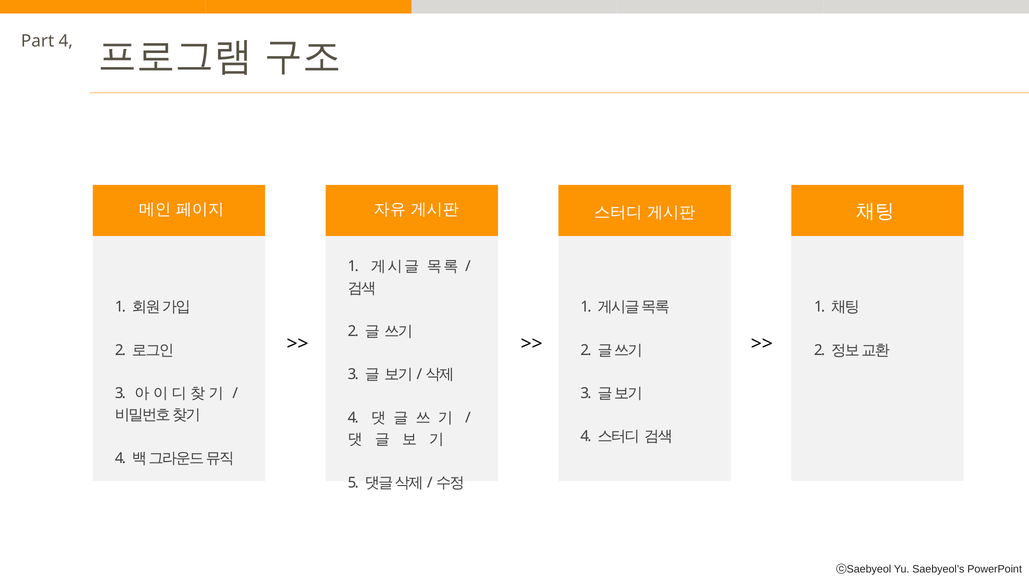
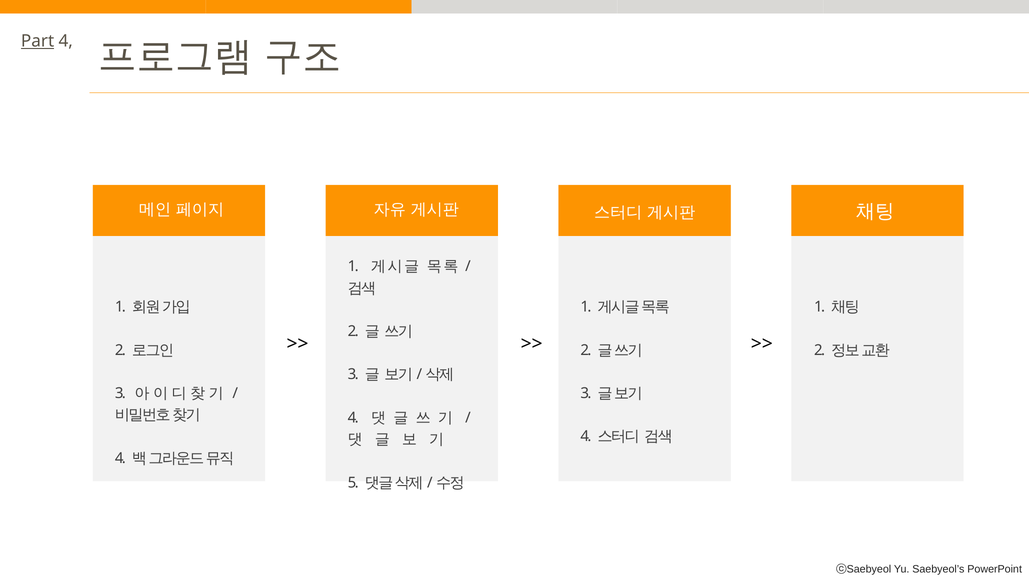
Part underline: none -> present
